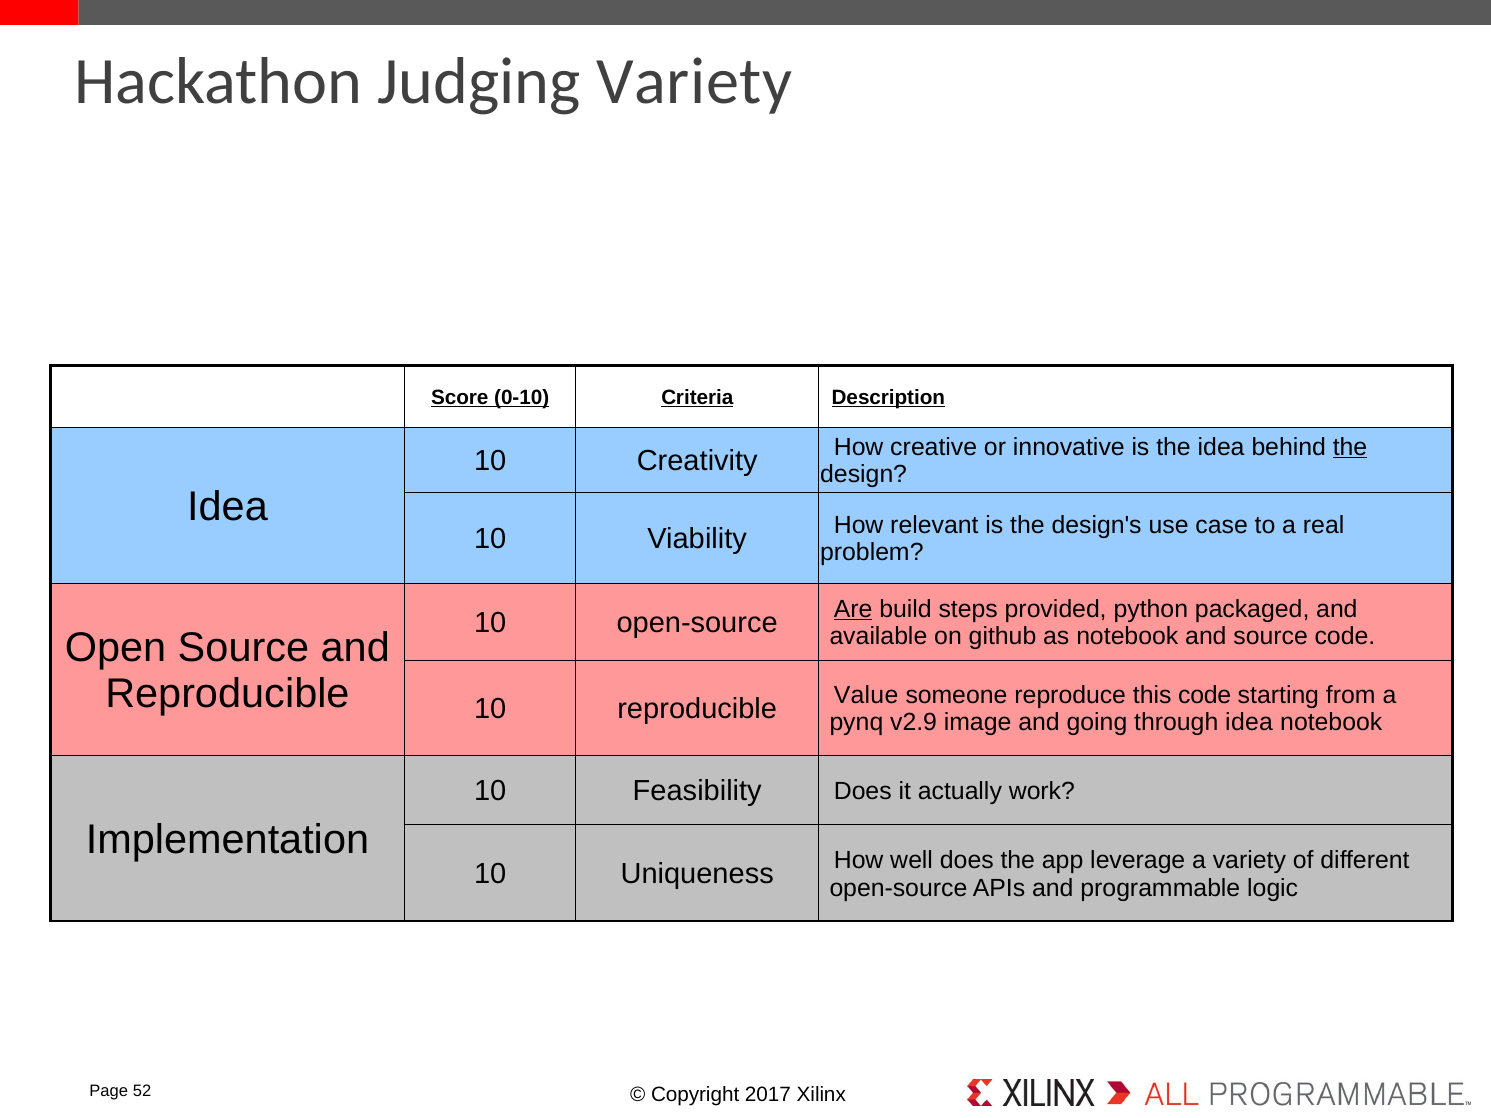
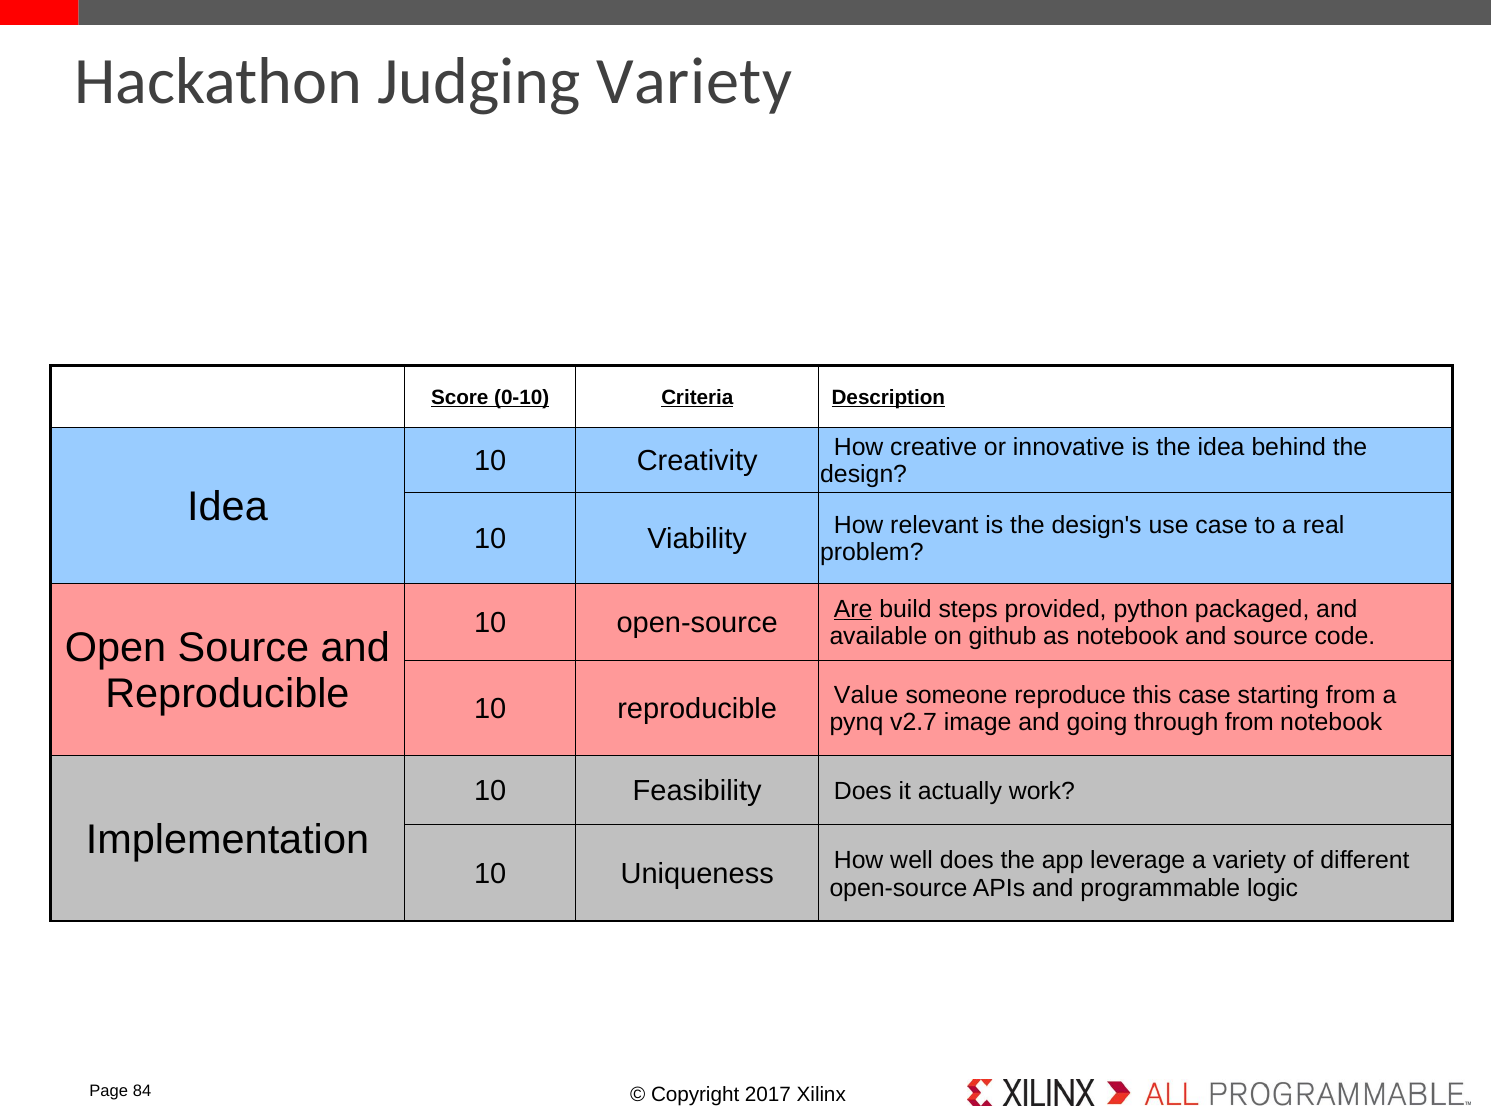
the at (1350, 447) underline: present -> none
this code: code -> case
v2.9: v2.9 -> v2.7
through idea: idea -> from
52: 52 -> 84
